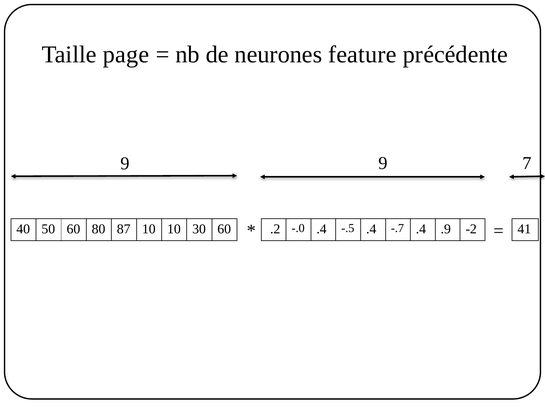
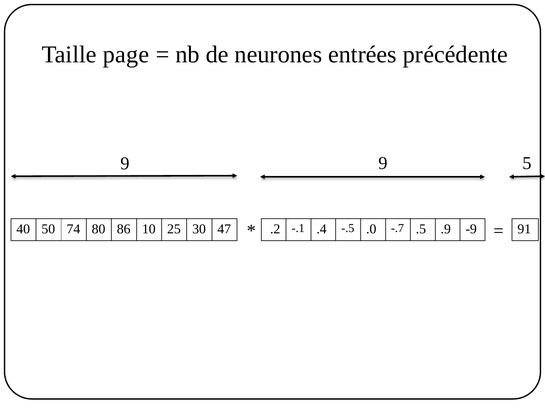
feature: feature -> entrées
7: 7 -> 5
50 60: 60 -> 74
87: 87 -> 86
10 10: 10 -> 25
30 60: 60 -> 47
-.0: -.0 -> -.1
-.5 .4: .4 -> .0
-.7 .4: .4 -> .5
-2: -2 -> -9
41: 41 -> 91
